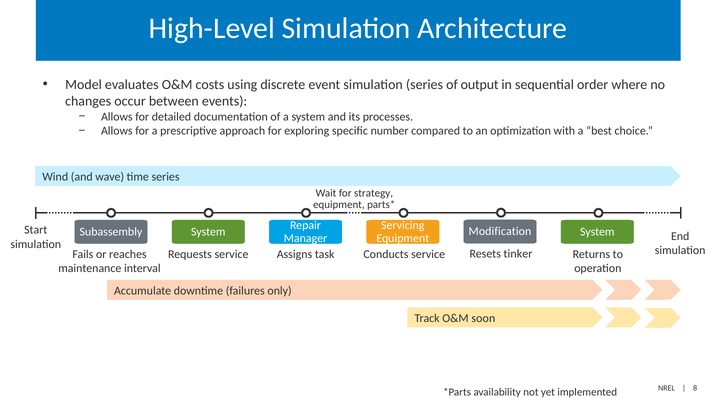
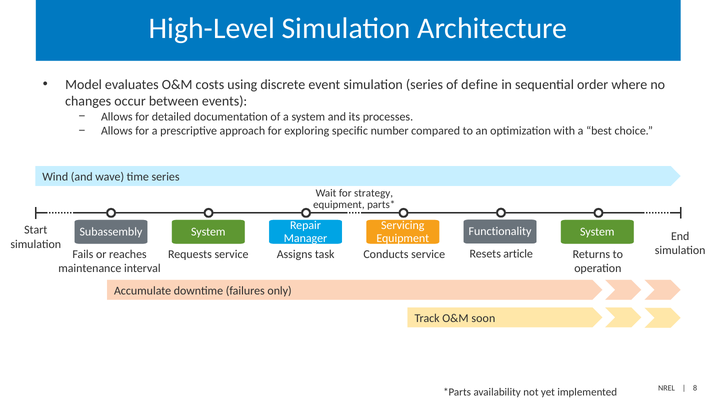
output: output -> define
Modification: Modification -> Functionality
tinker: tinker -> article
